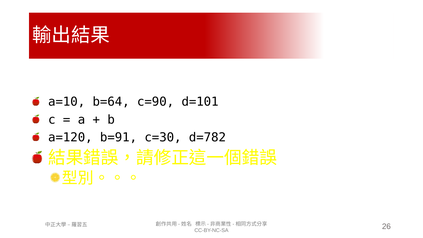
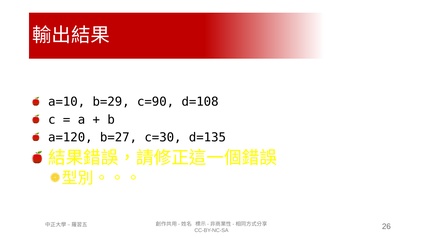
b=64: b=64 -> b=29
d=101: d=101 -> d=108
b=91: b=91 -> b=27
d=782: d=782 -> d=135
